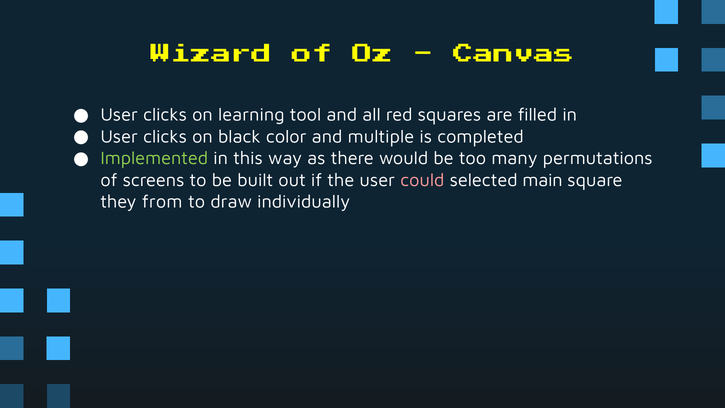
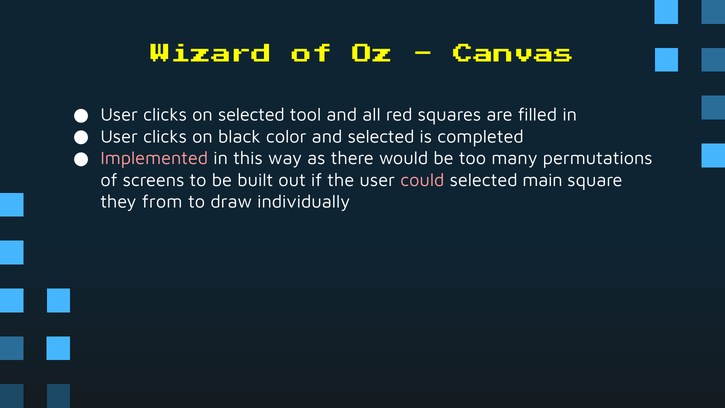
on learning: learning -> selected
and multiple: multiple -> selected
Implemented colour: light green -> pink
